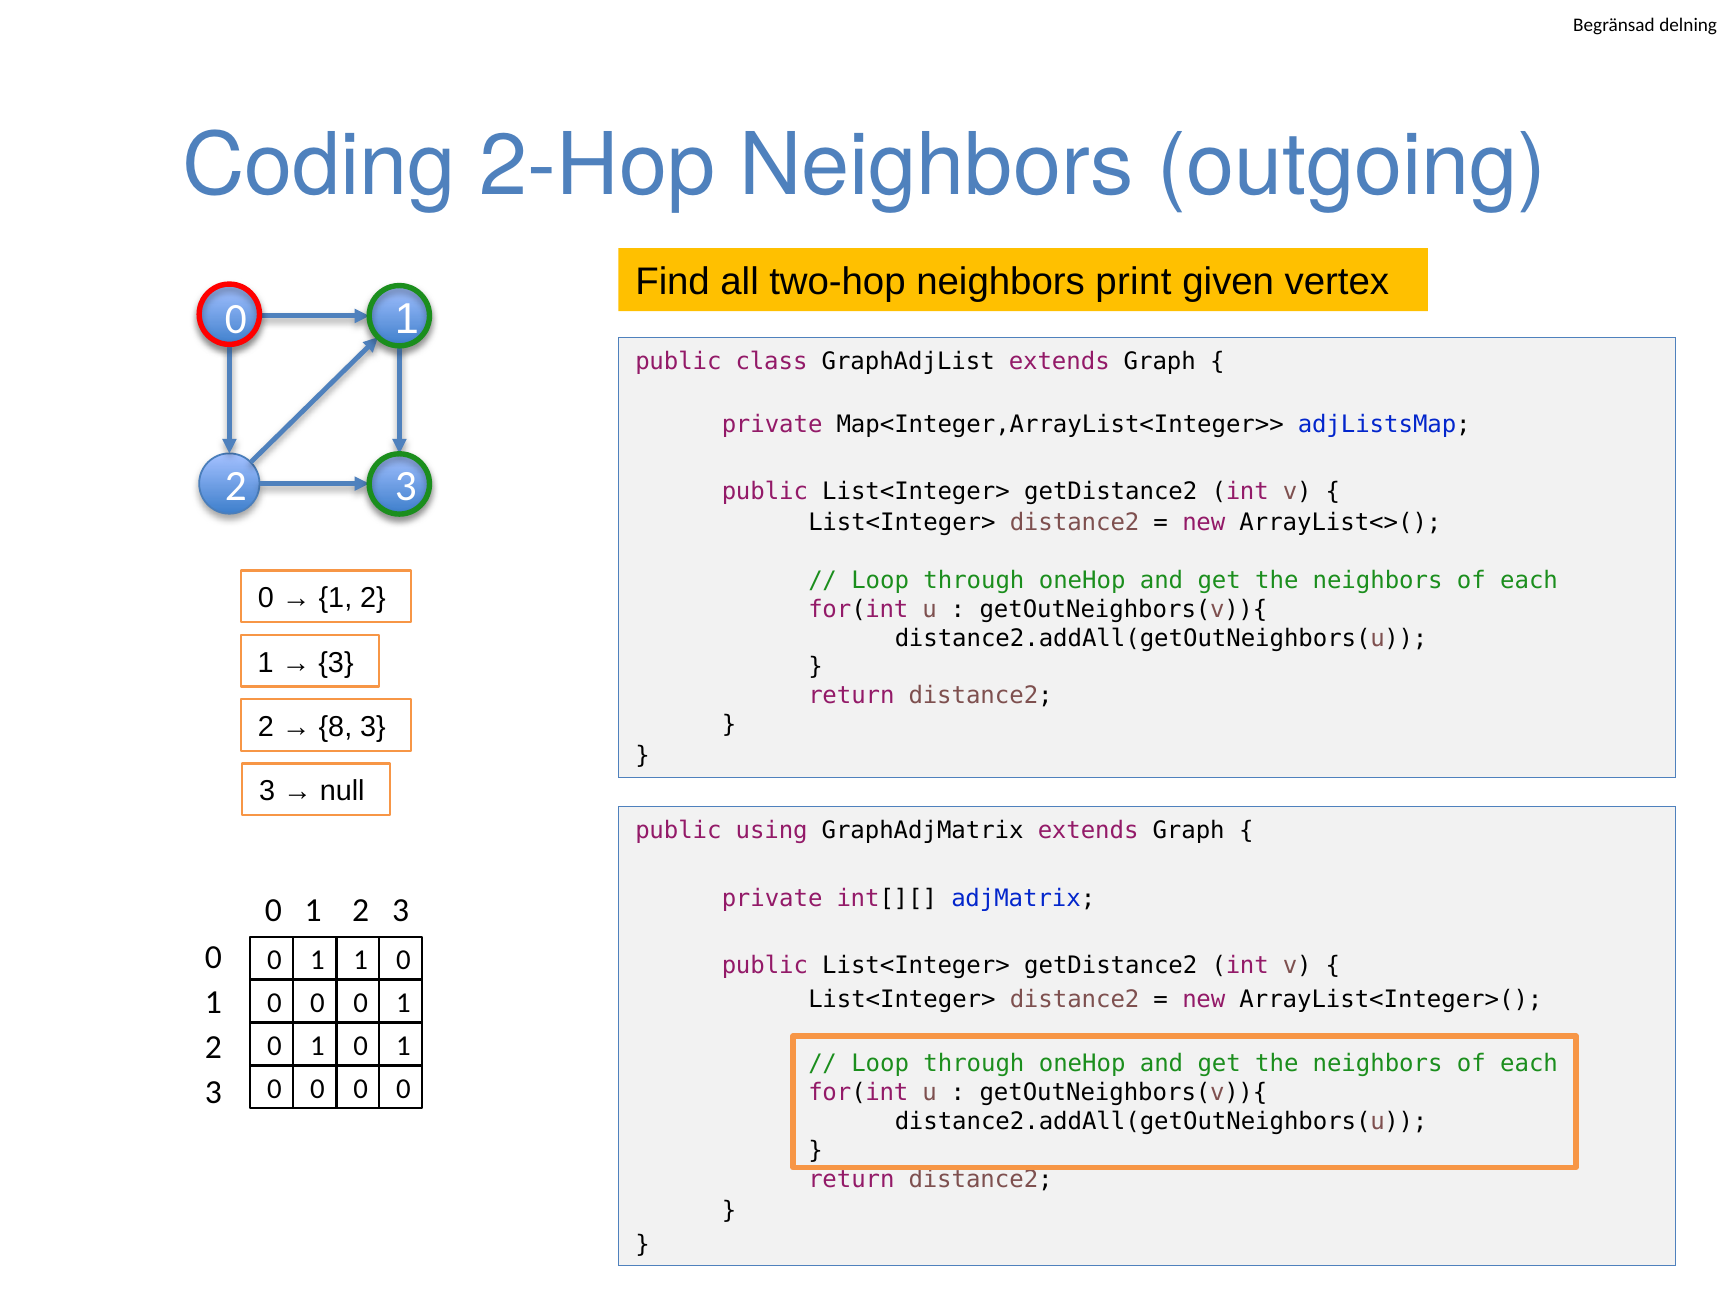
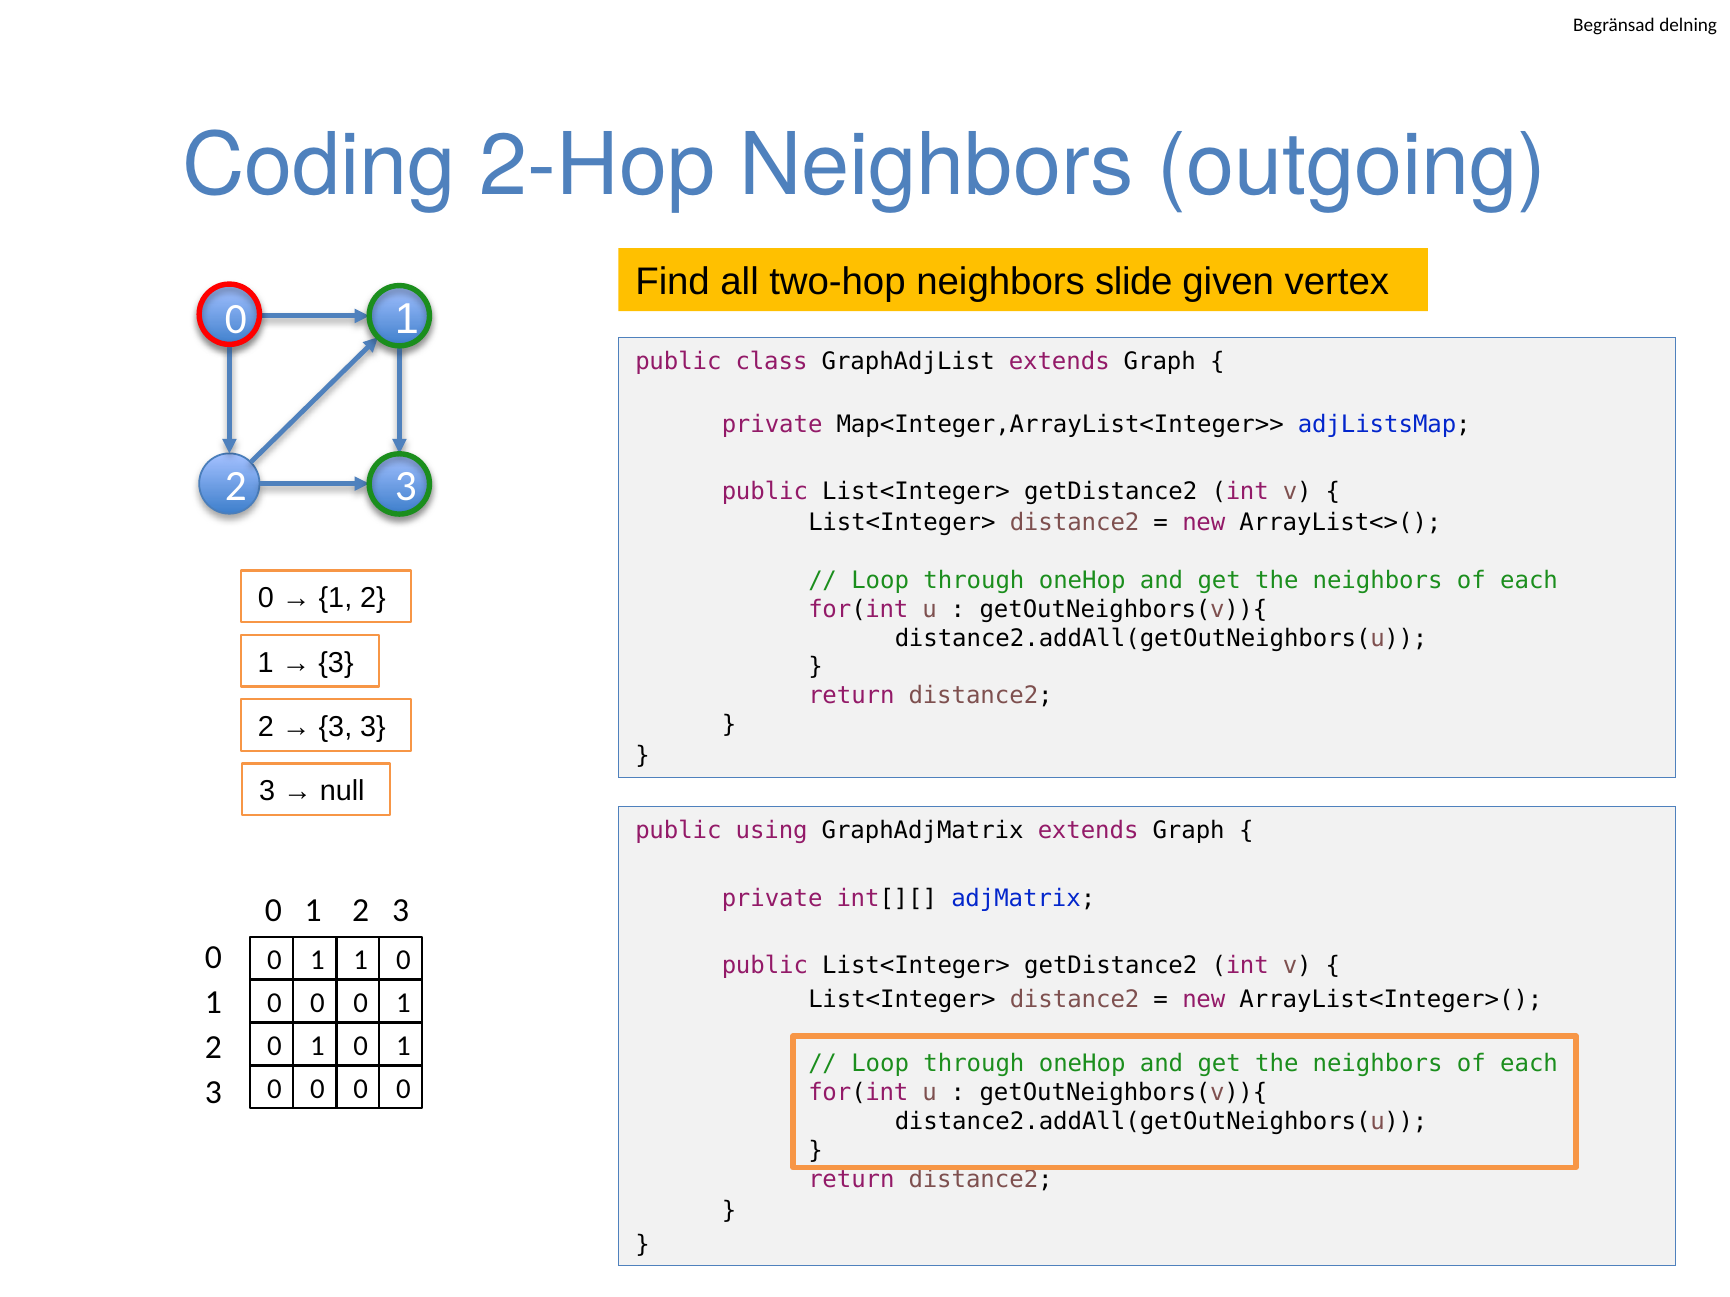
print: print -> slide
8 at (335, 727): 8 -> 3
